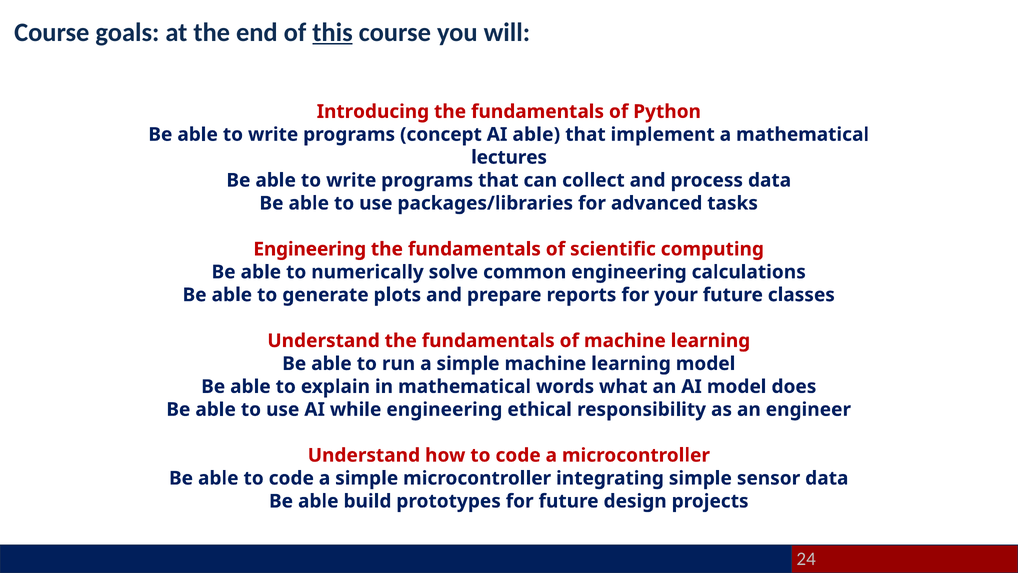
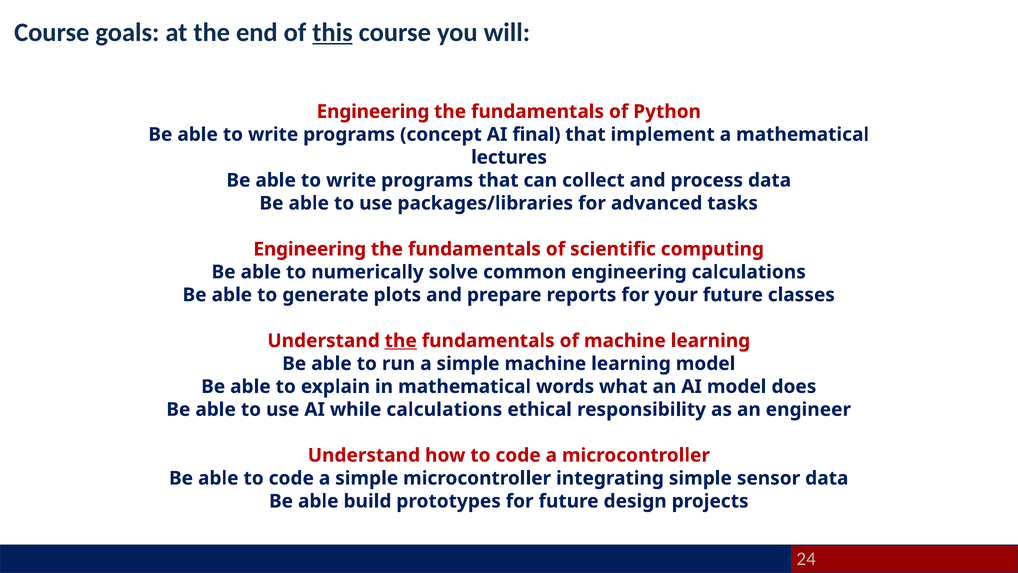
Introducing at (373, 112): Introducing -> Engineering
AI able: able -> final
the at (401, 341) underline: none -> present
while engineering: engineering -> calculations
